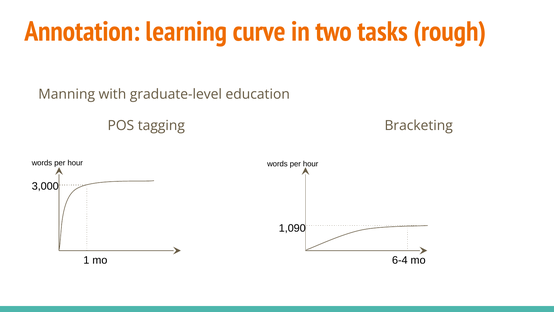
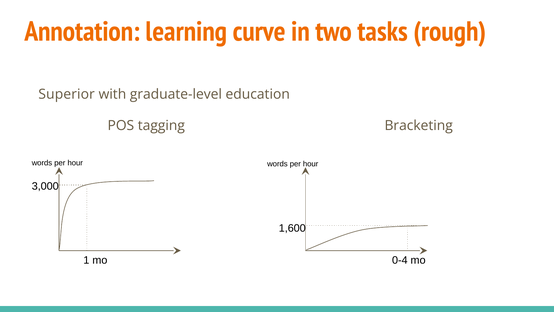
Manning: Manning -> Superior
1,090: 1,090 -> 1,600
6-4: 6-4 -> 0-4
